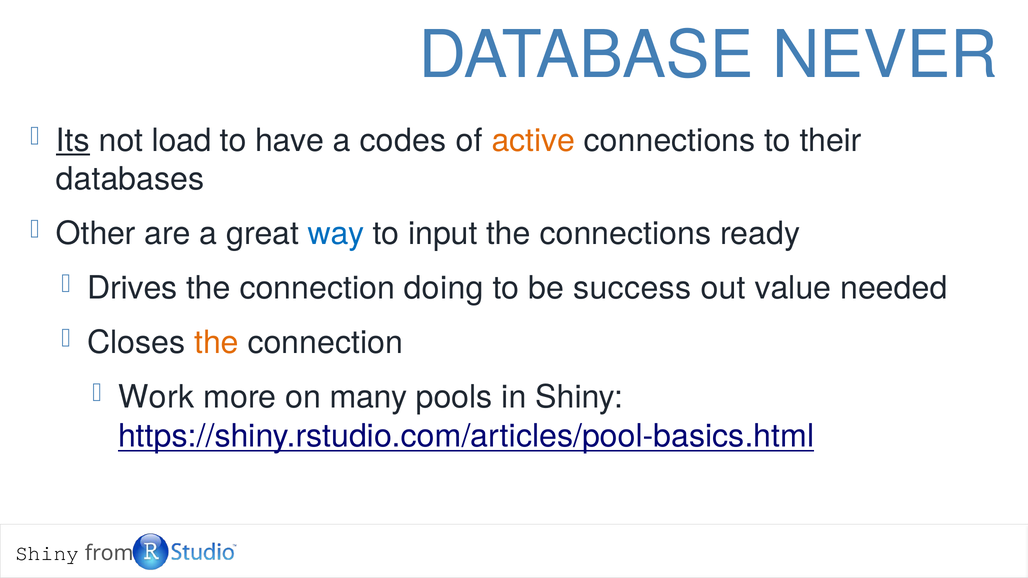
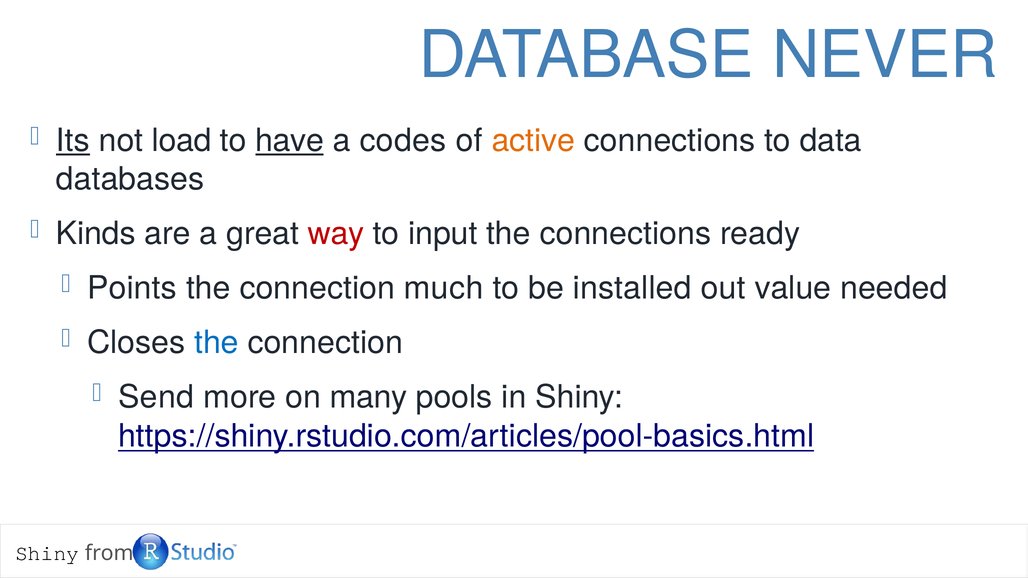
have underline: none -> present
their: their -> data
Other: Other -> Kinds
way colour: blue -> red
Drives: Drives -> Points
doing: doing -> much
success: success -> installed
the at (216, 343) colour: orange -> blue
Work: Work -> Send
